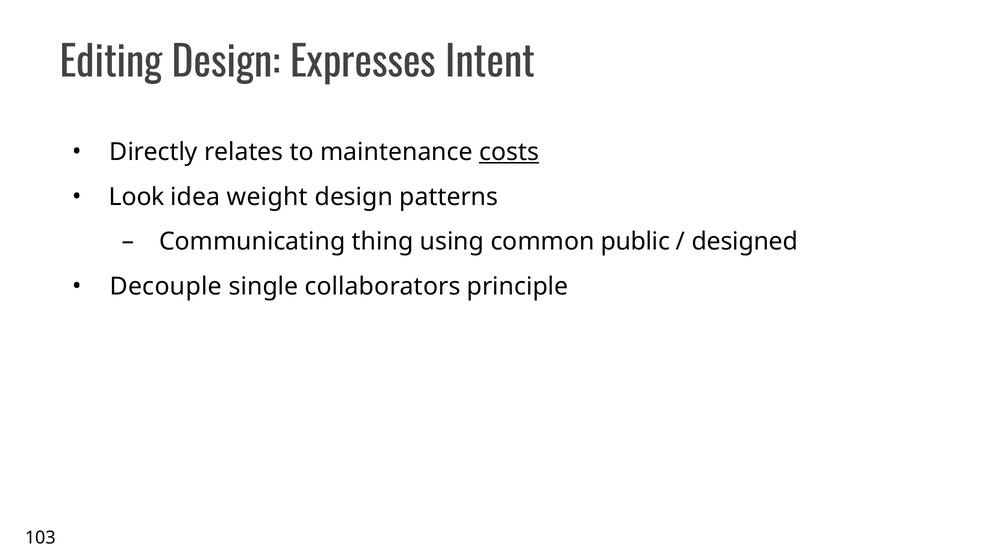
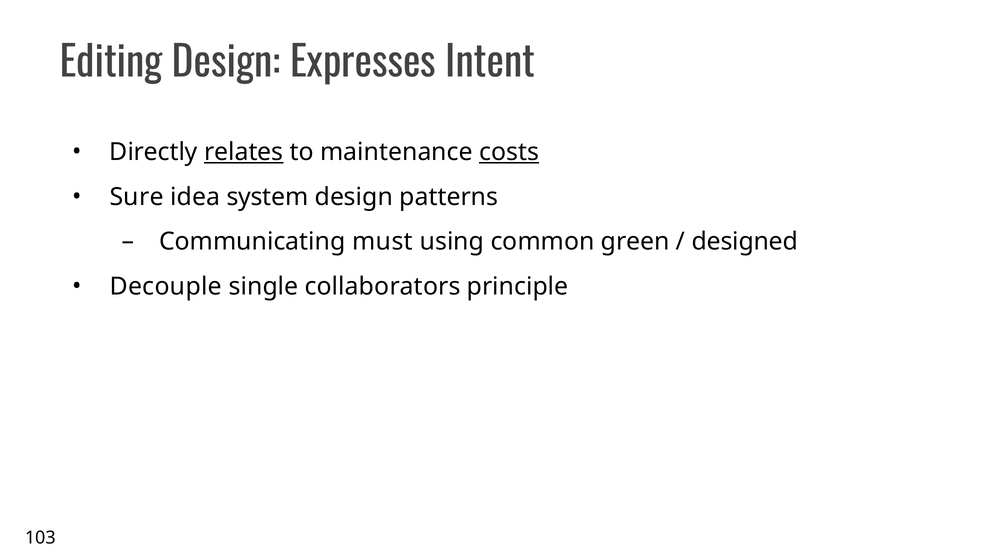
relates underline: none -> present
Look: Look -> Sure
weight: weight -> system
thing: thing -> must
public: public -> green
